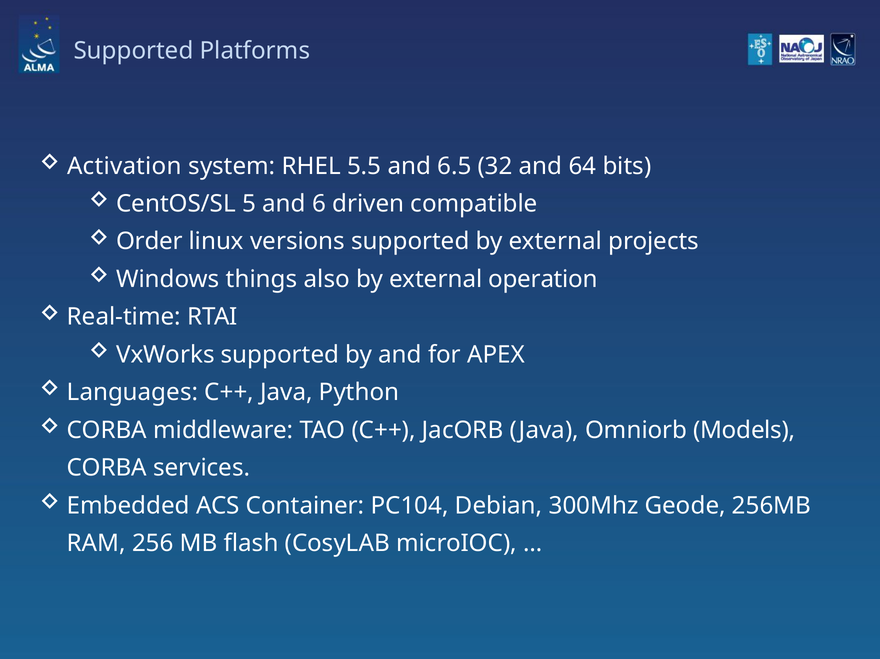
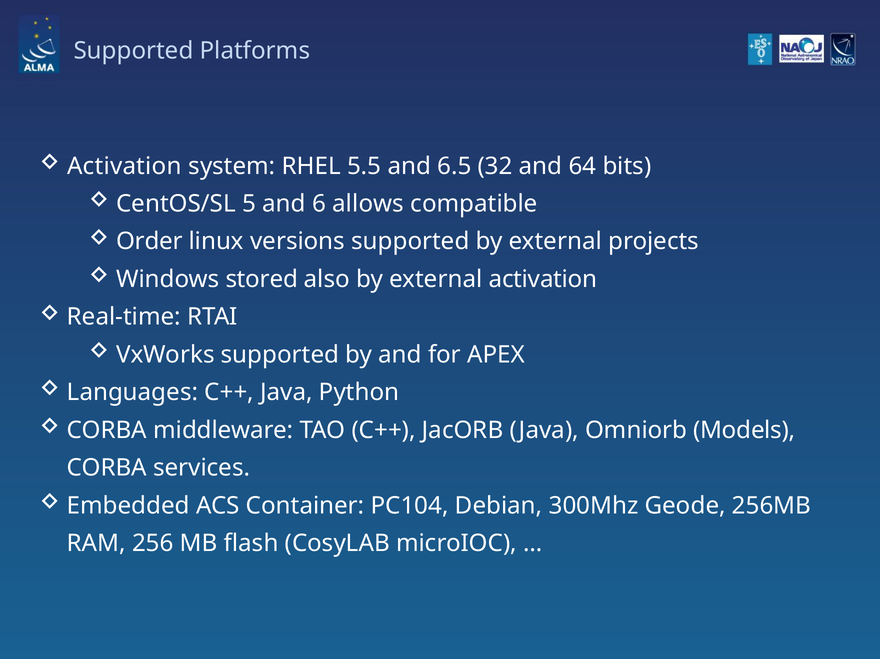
driven: driven -> allows
things: things -> stored
external operation: operation -> activation
